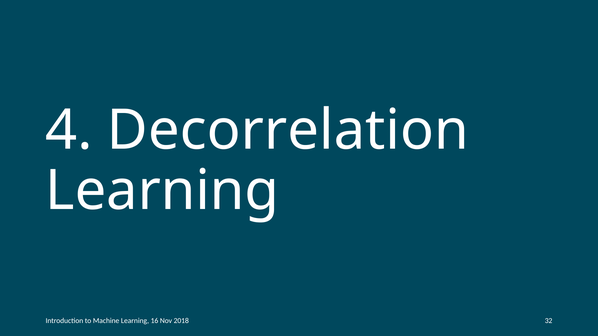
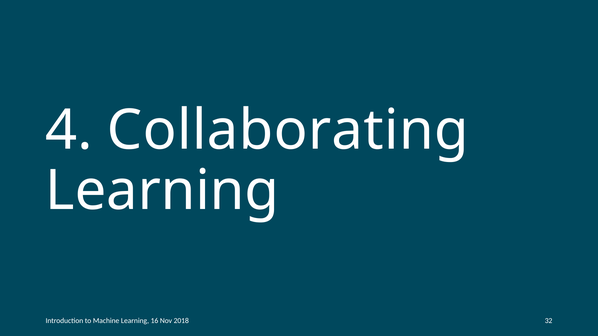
Decorrelation: Decorrelation -> Collaborating
